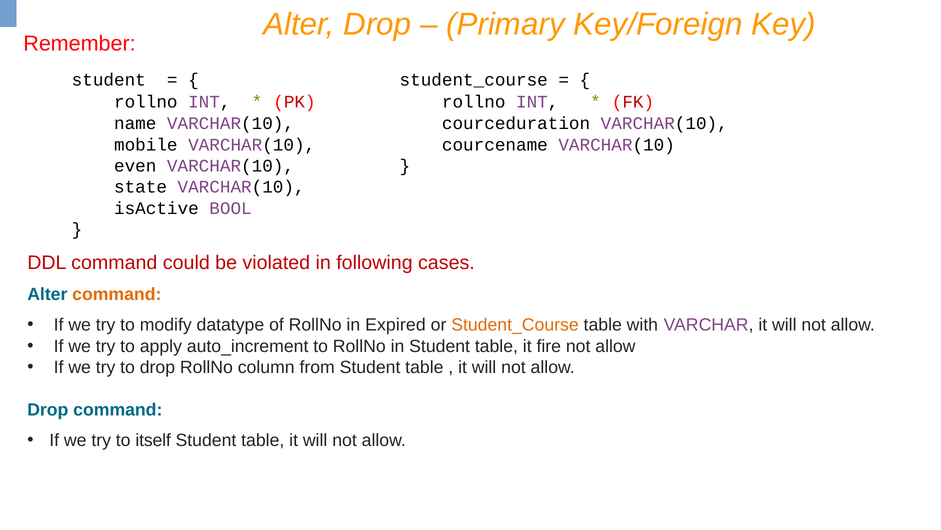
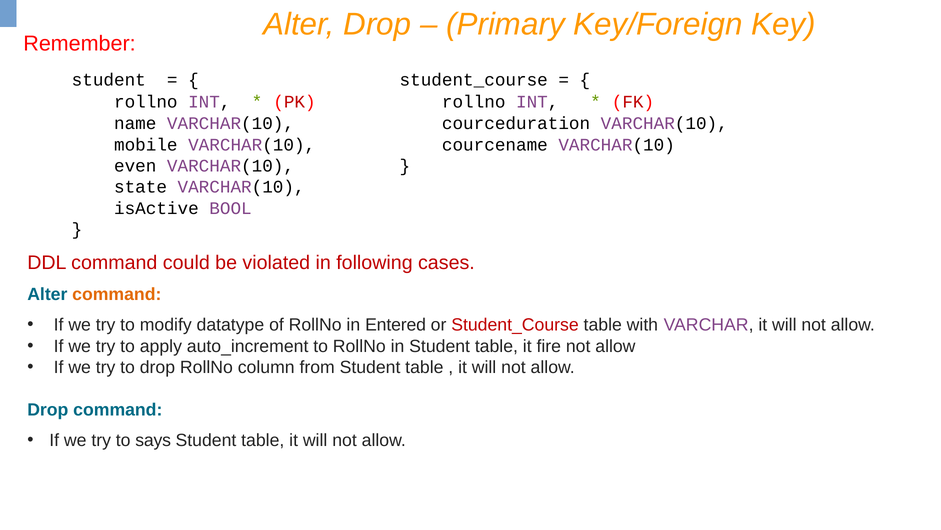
Expired: Expired -> Entered
Student_Course at (515, 325) colour: orange -> red
itself: itself -> says
